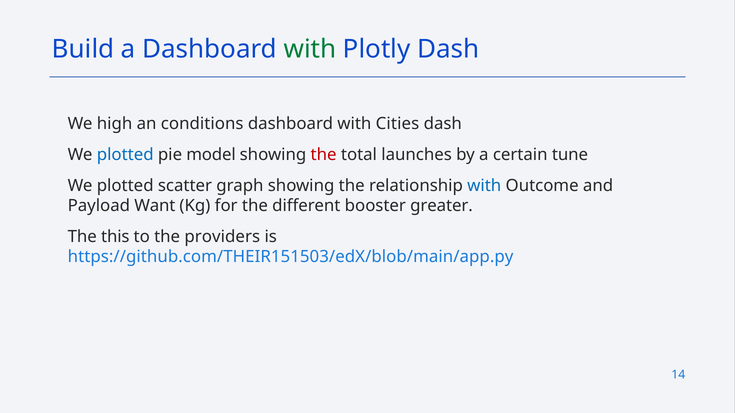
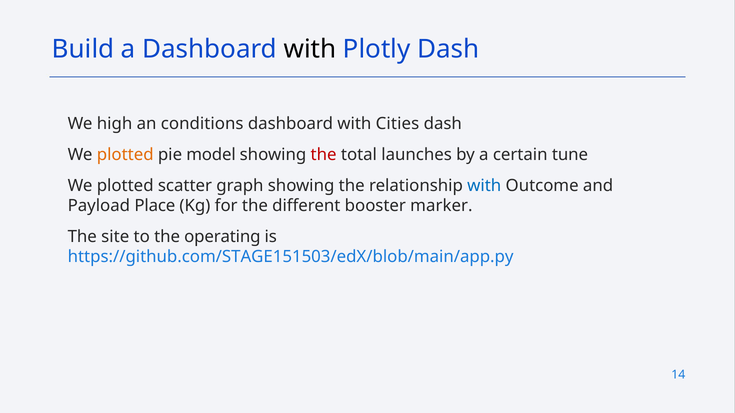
with at (310, 49) colour: green -> black
plotted at (125, 155) colour: blue -> orange
Want: Want -> Place
greater: greater -> marker
this: this -> site
providers: providers -> operating
https://github.com/THEIR151503/edX/blob/main/app.py: https://github.com/THEIR151503/edX/blob/main/app.py -> https://github.com/STAGE151503/edX/blob/main/app.py
